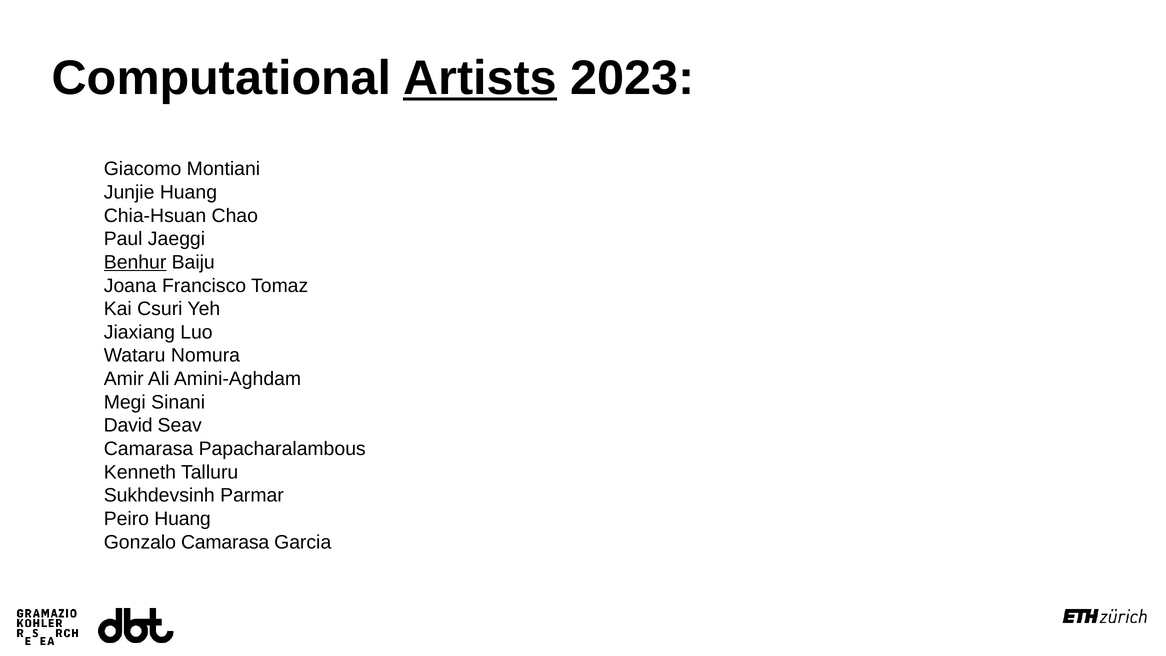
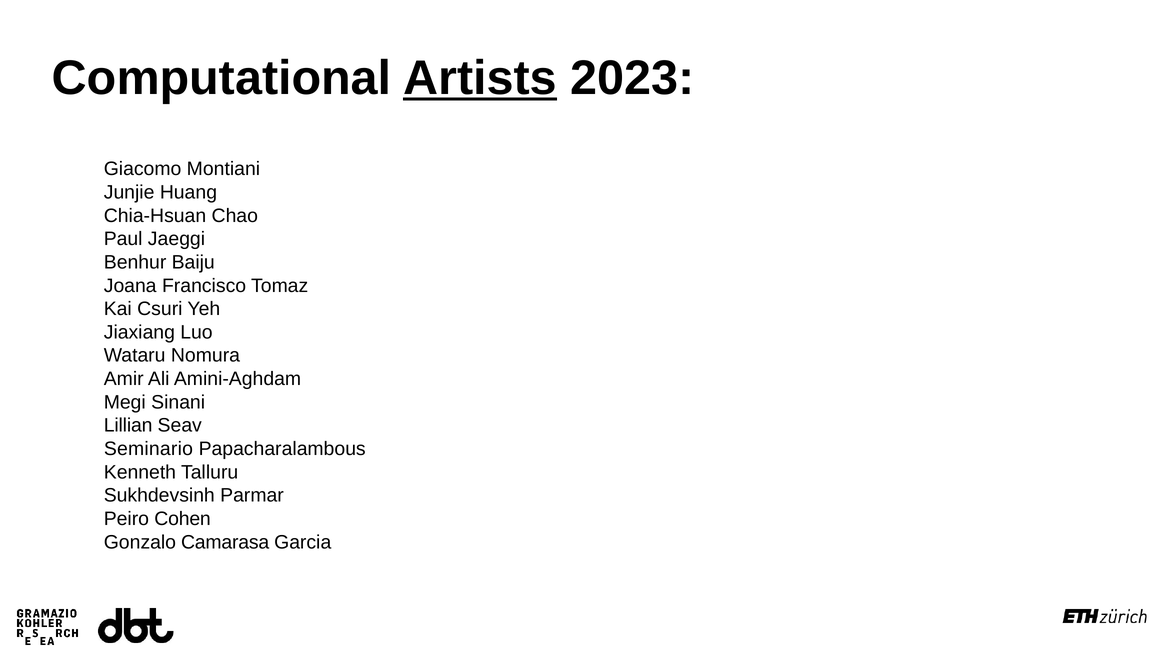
Benhur underline: present -> none
David: David -> Lillian
Camarasa at (149, 449): Camarasa -> Seminario
Peiro Huang: Huang -> Cohen
